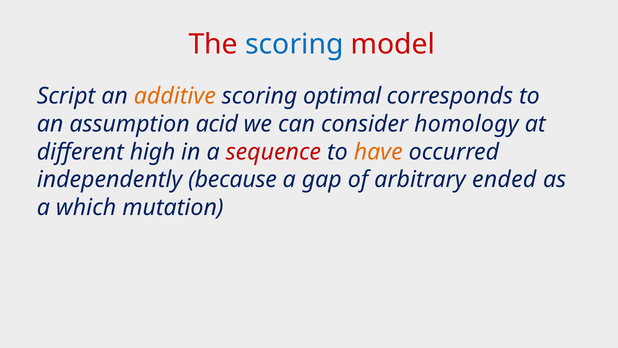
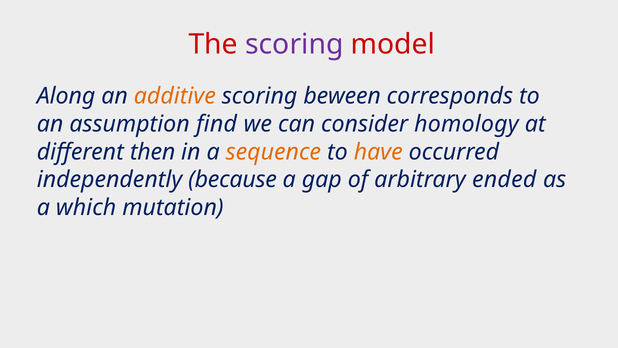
scoring at (294, 45) colour: blue -> purple
Script: Script -> Along
optimal: optimal -> beween
acid: acid -> find
high: high -> then
sequence colour: red -> orange
